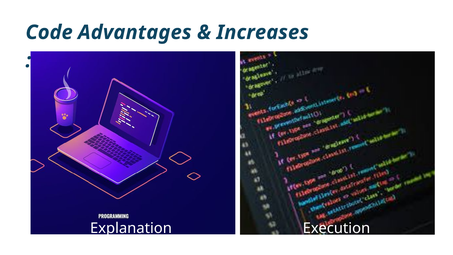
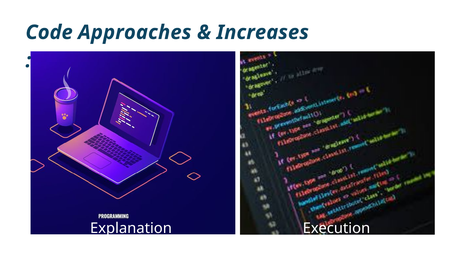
Advantages: Advantages -> Approaches
